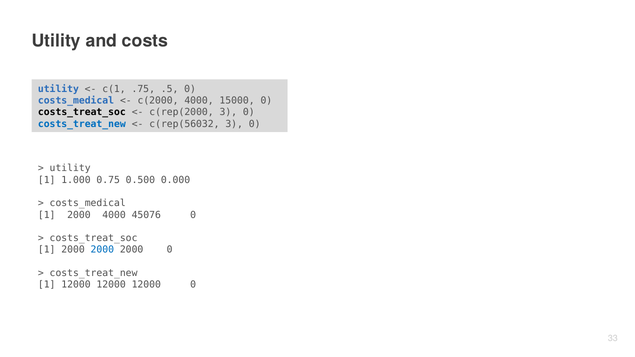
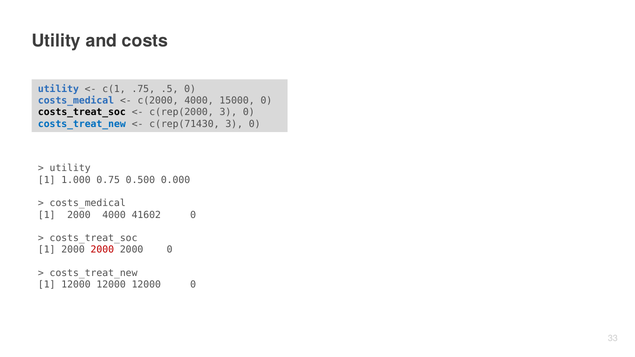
c(rep(56032: c(rep(56032 -> c(rep(71430
45076: 45076 -> 41602
2000 at (102, 250) colour: blue -> red
